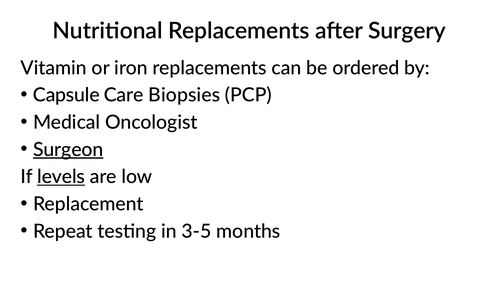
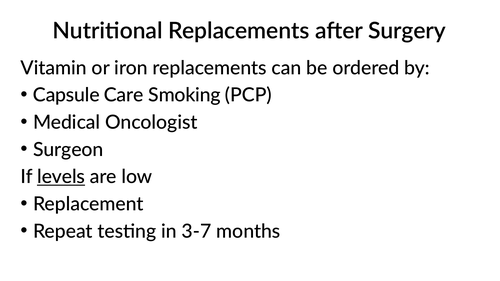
Biopsies: Biopsies -> Smoking
Surgeon underline: present -> none
3-5: 3-5 -> 3-7
